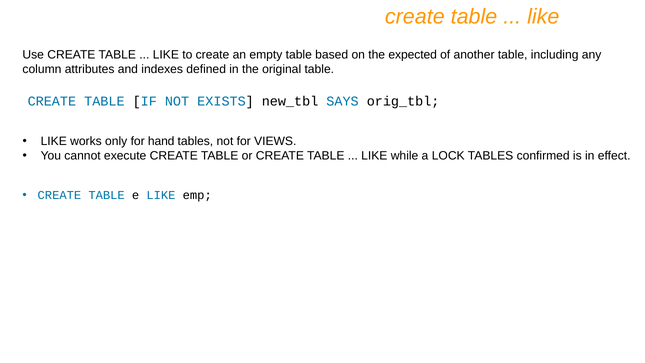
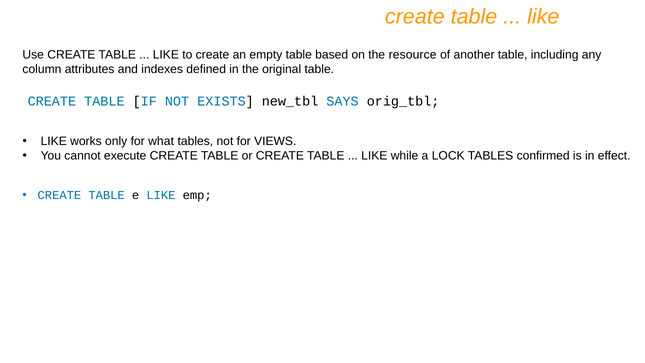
expected: expected -> resource
hand: hand -> what
